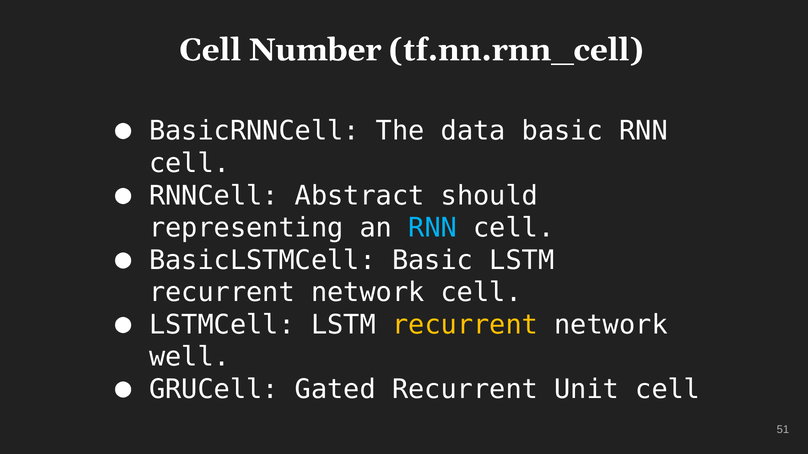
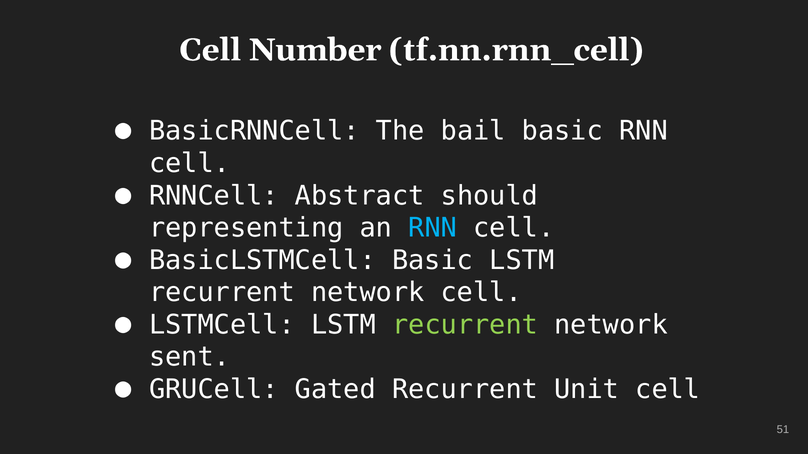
data: data -> bail
recurrent at (465, 325) colour: yellow -> light green
well: well -> sent
